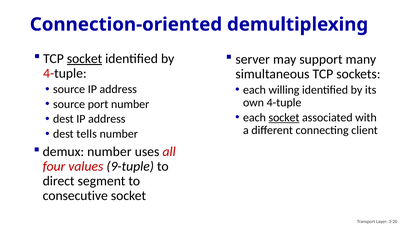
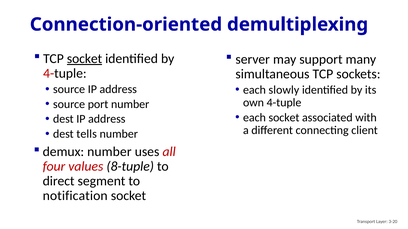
willing: willing -> slowly
socket at (284, 118) underline: present -> none
9-tuple: 9-tuple -> 8-tuple
consecutive: consecutive -> notification
